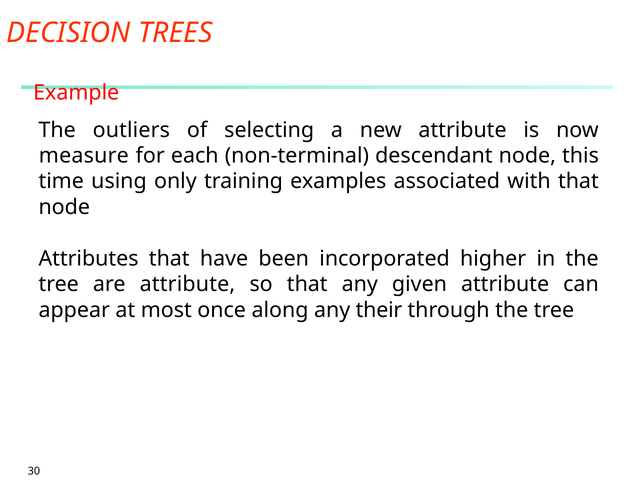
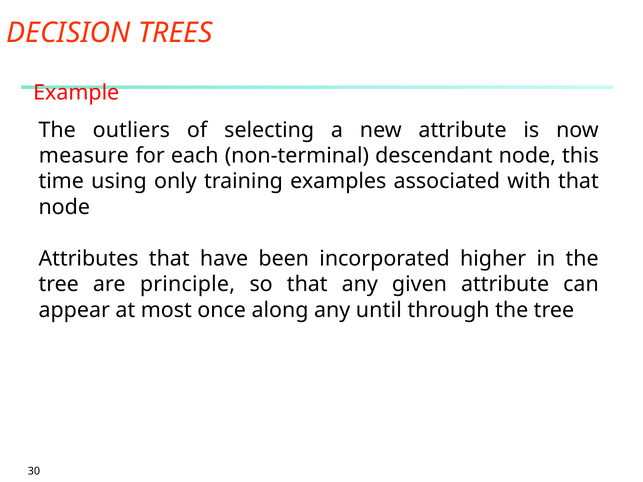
are attribute: attribute -> principle
their: their -> until
